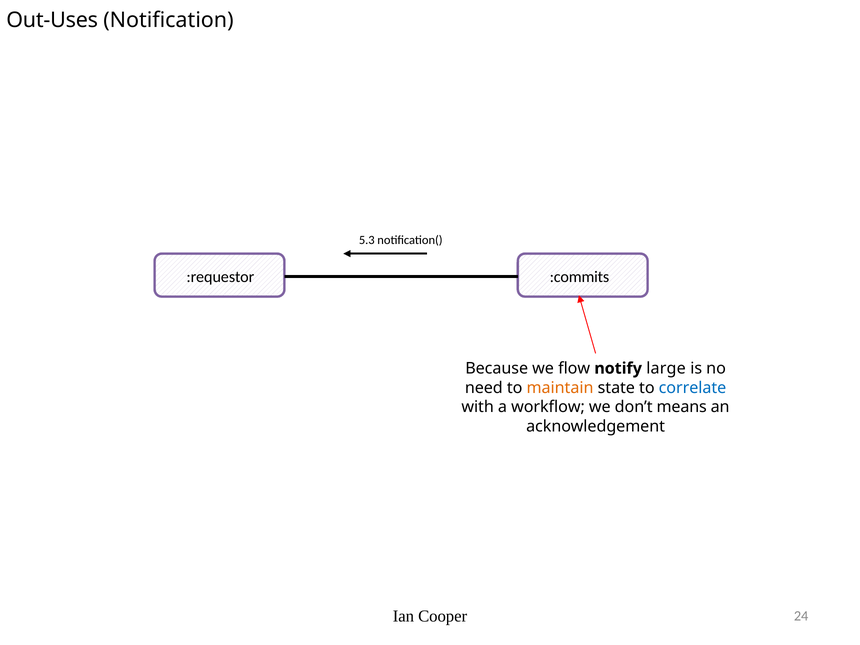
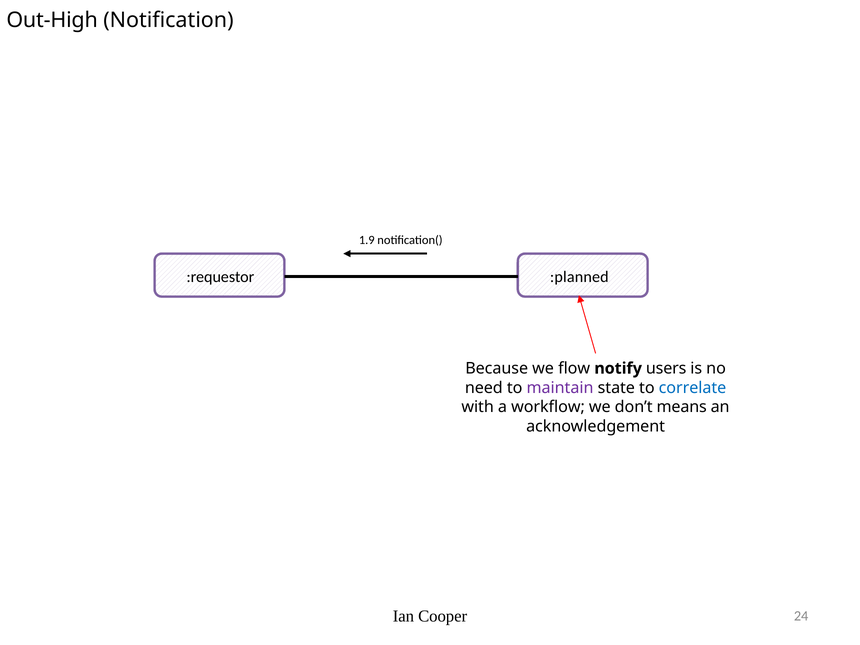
Out-Uses: Out-Uses -> Out-High
5.3: 5.3 -> 1.9
:commits: :commits -> :planned
large: large -> users
maintain colour: orange -> purple
